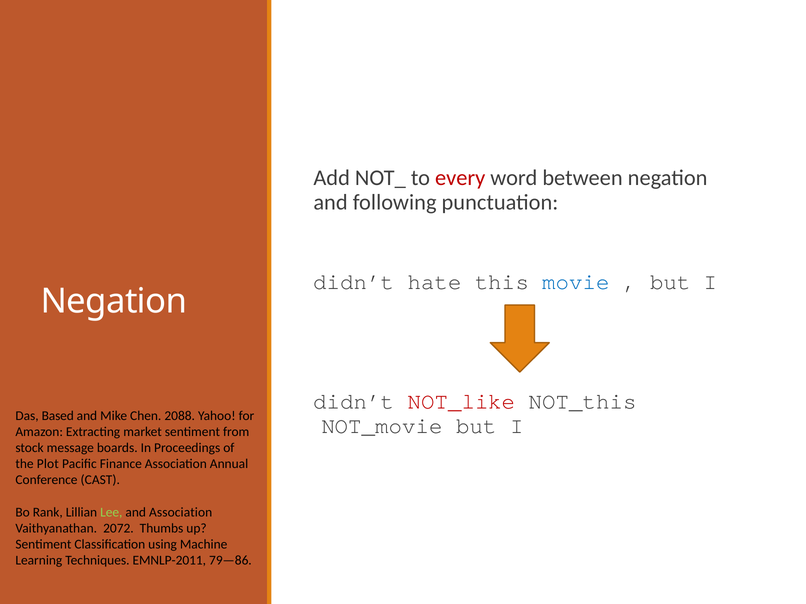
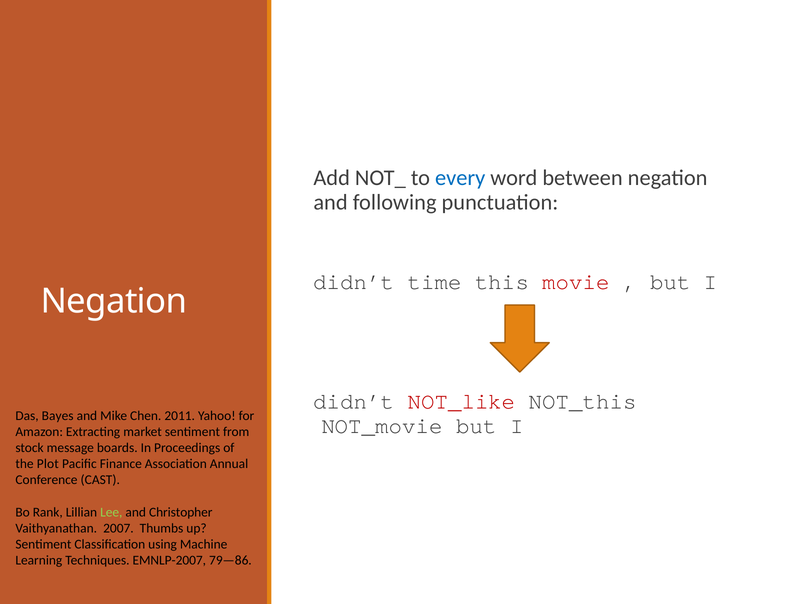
every colour: red -> blue
hate: hate -> time
movie colour: blue -> red
Based: Based -> Bayes
2088: 2088 -> 2011
and Association: Association -> Christopher
2072: 2072 -> 2007
EMNLP-2011: EMNLP-2011 -> EMNLP-2007
